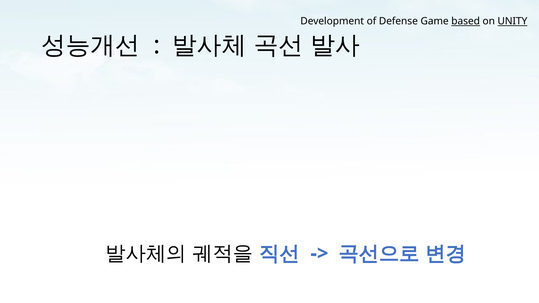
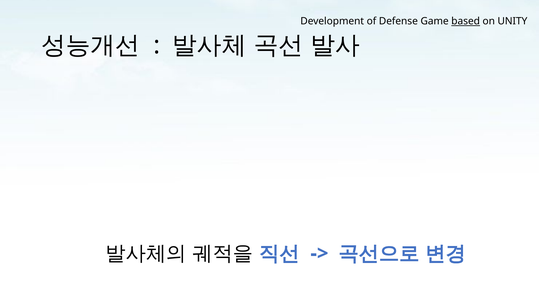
UNITY underline: present -> none
